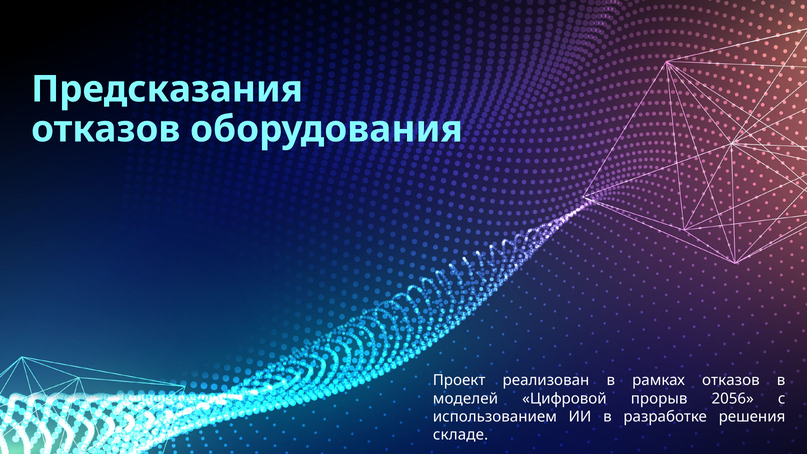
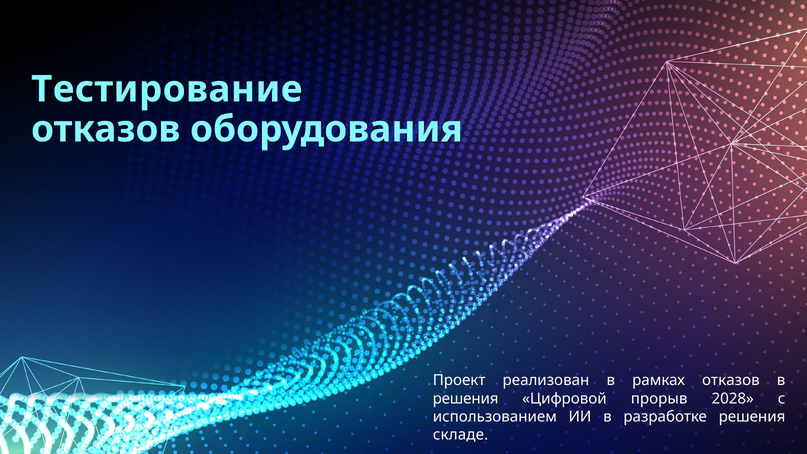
Предсказания: Предсказания -> Тестирование
моделей at (465, 399): моделей -> решения
2056: 2056 -> 2028
